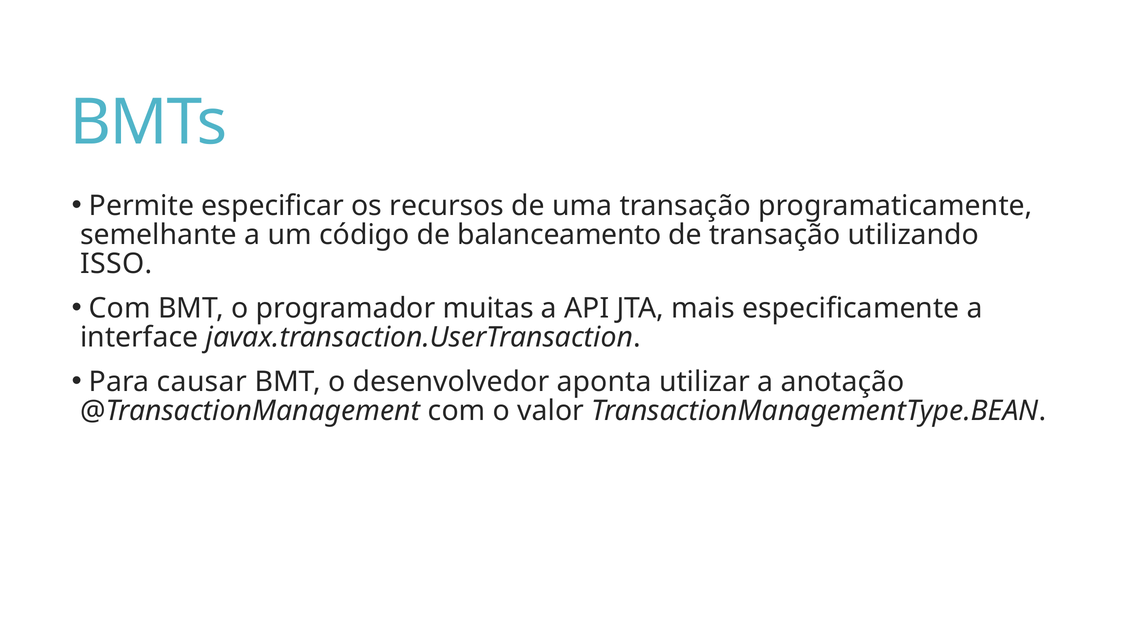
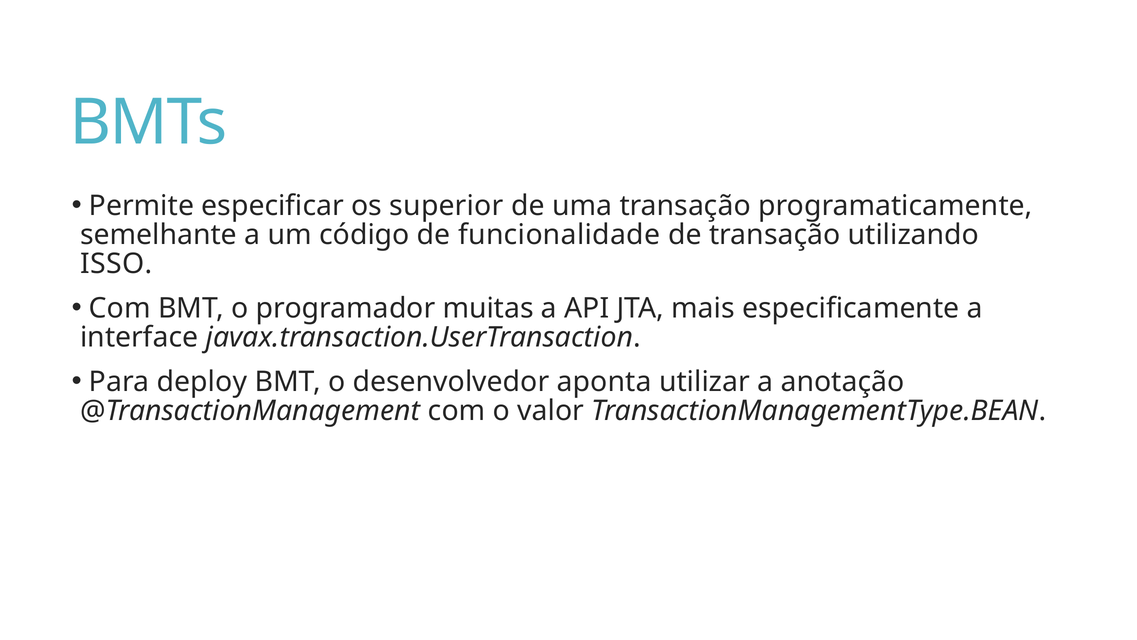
recursos: recursos -> superior
balanceamento: balanceamento -> funcionalidade
causar: causar -> deploy
